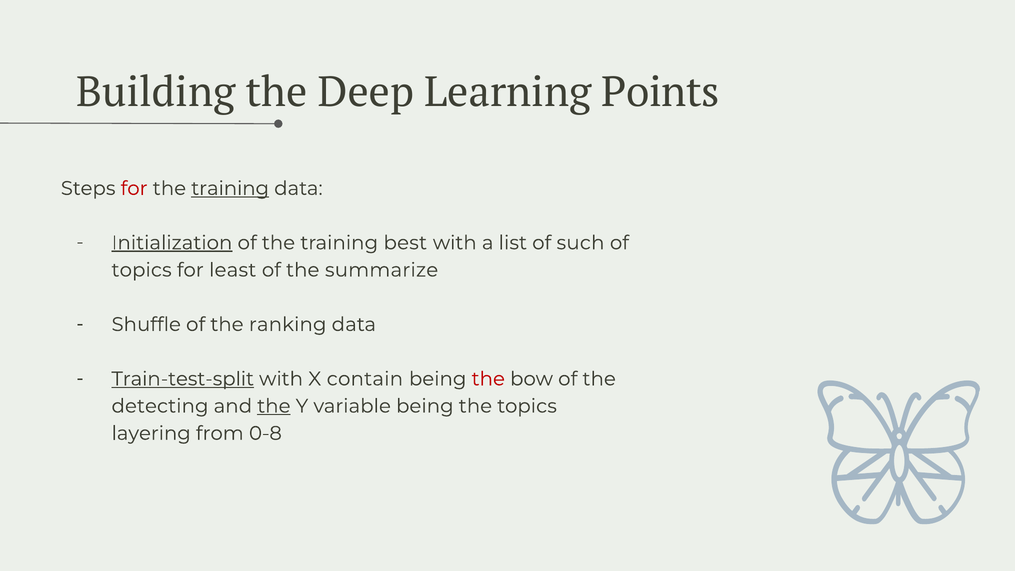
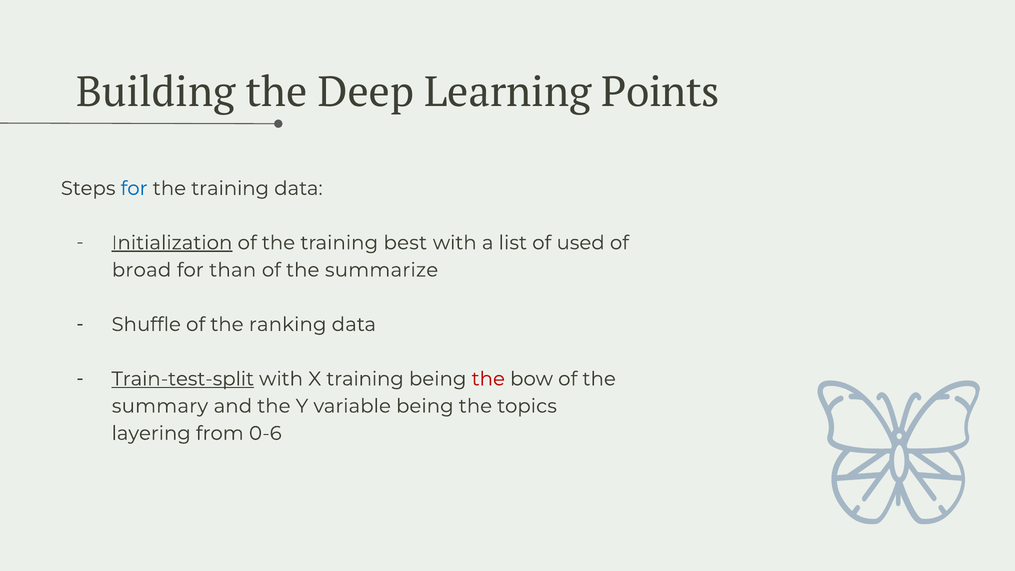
for at (134, 188) colour: red -> blue
training at (230, 188) underline: present -> none
such: such -> used
topics at (142, 270): topics -> broad
least: least -> than
X contain: contain -> training
detecting: detecting -> summary
the at (274, 406) underline: present -> none
0-8: 0-8 -> 0-6
